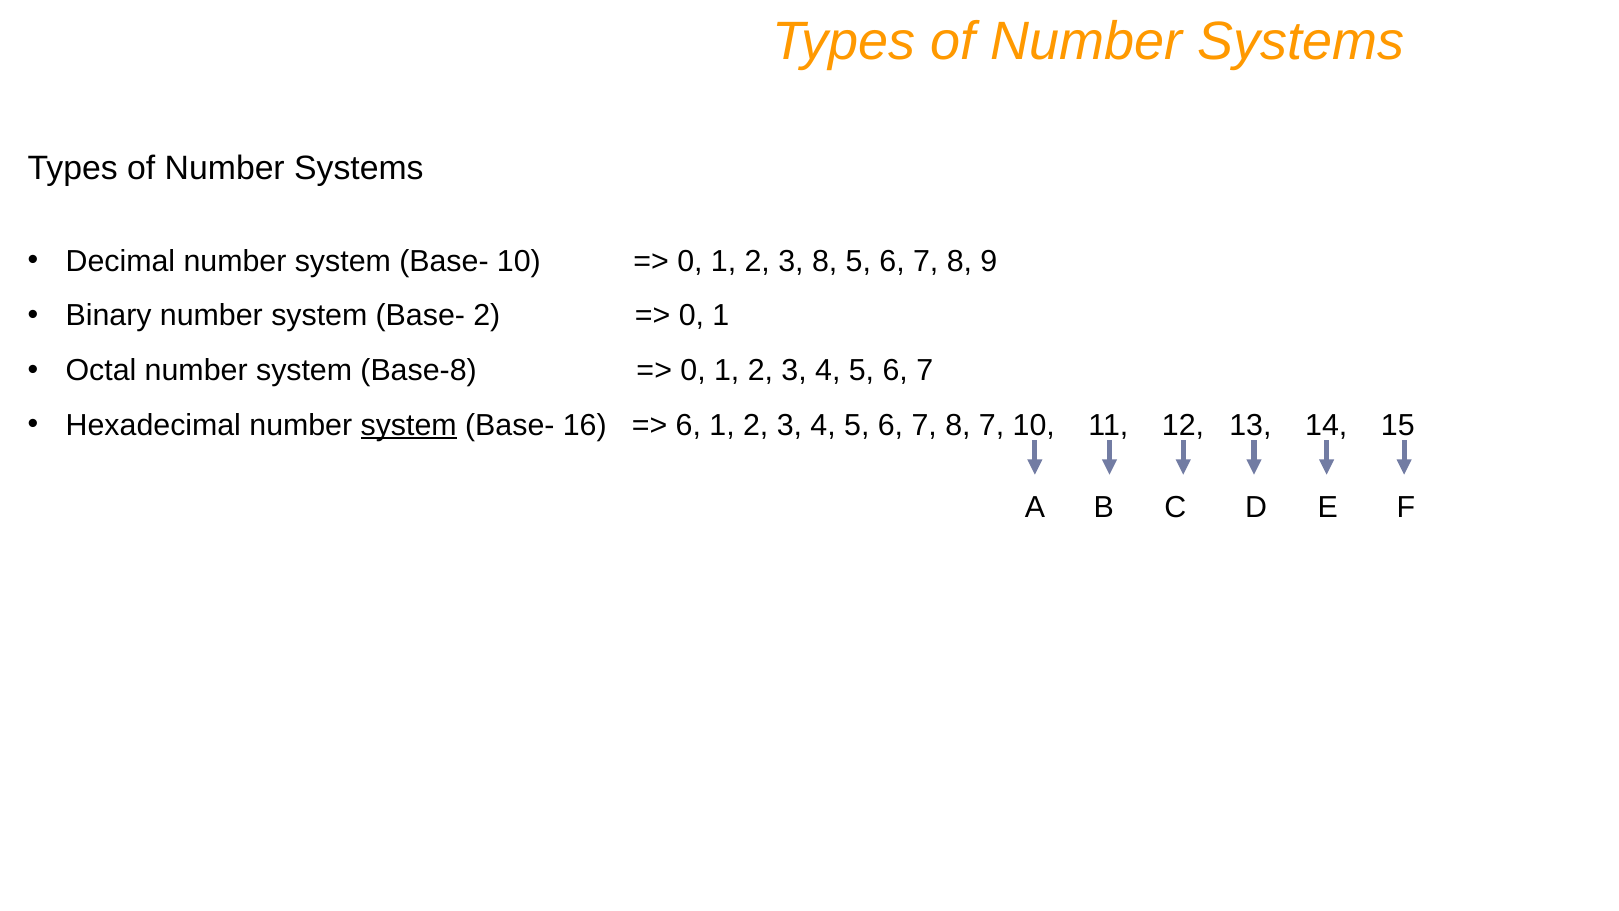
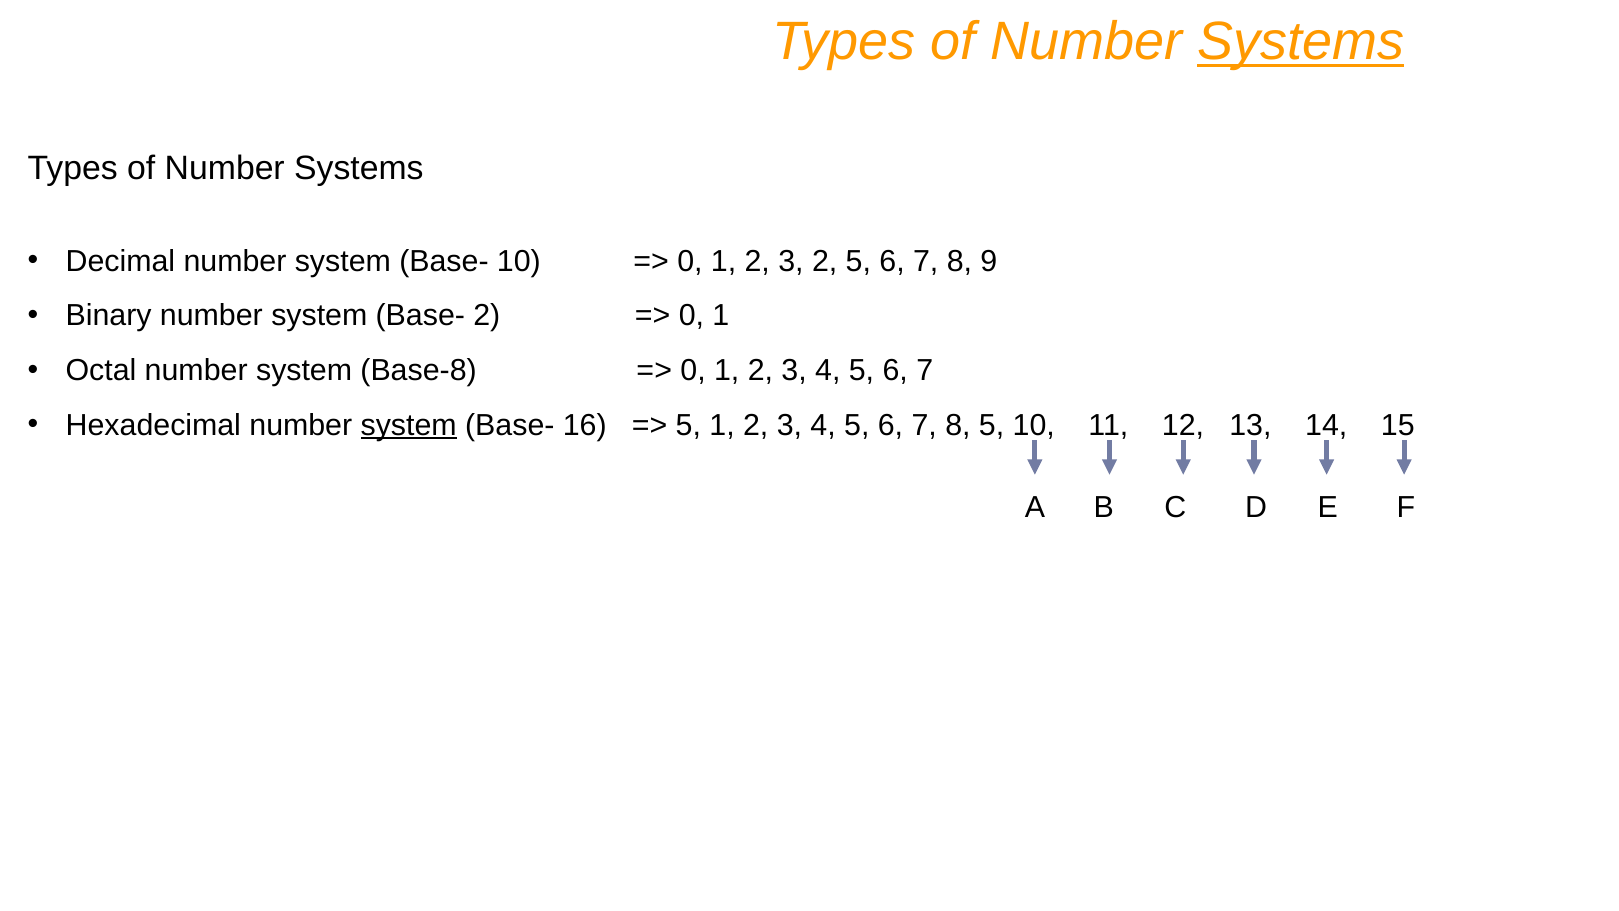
Systems at (1301, 42) underline: none -> present
3 8: 8 -> 2
6 at (688, 425): 6 -> 5
8 7: 7 -> 5
